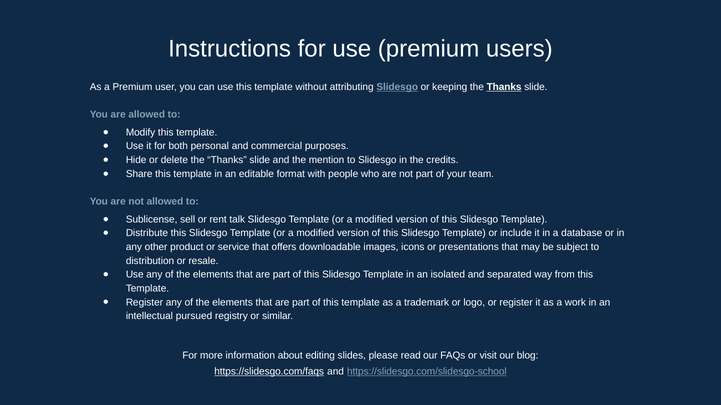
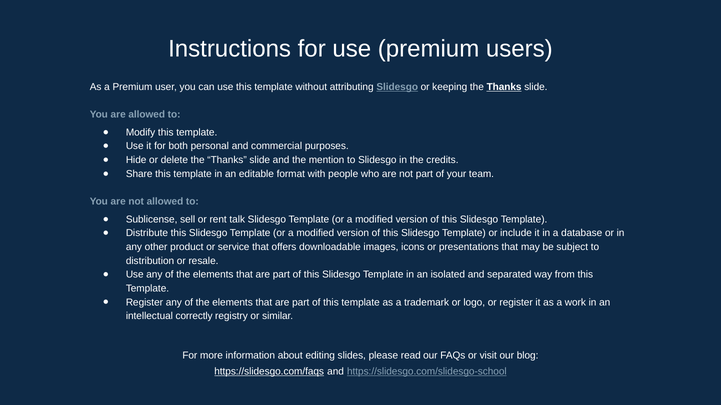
pursued: pursued -> correctly
